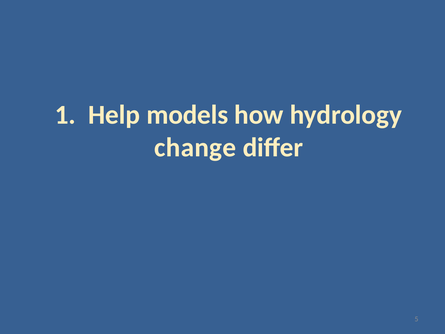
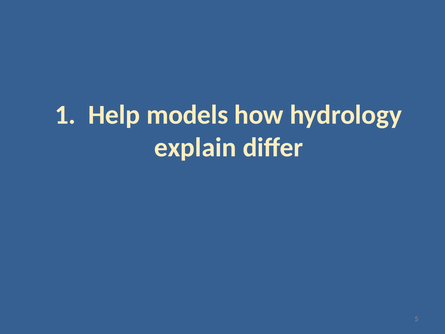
change: change -> explain
